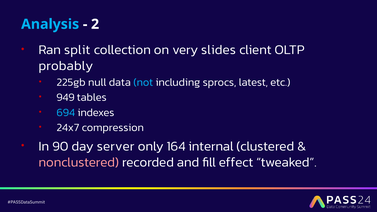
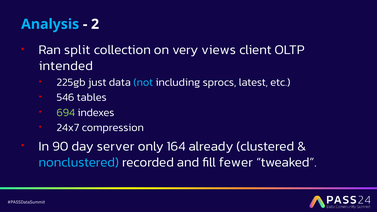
slides: slides -> views
probably: probably -> intended
null: null -> just
949: 949 -> 546
694 colour: light blue -> light green
internal: internal -> already
nonclustered colour: pink -> light blue
effect: effect -> fewer
